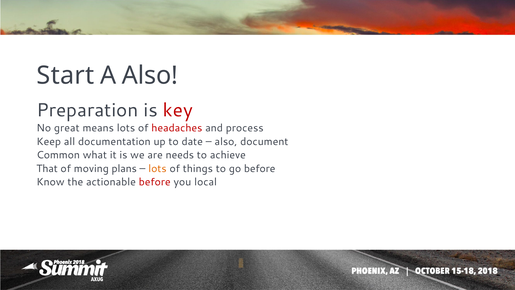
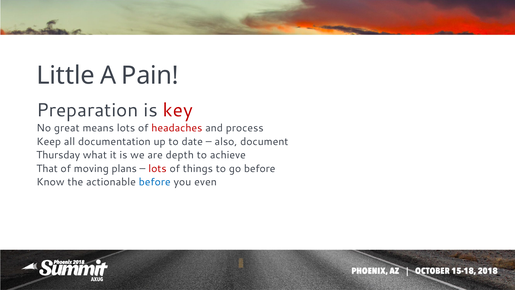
Start: Start -> Little
A Also: Also -> Pain
Common: Common -> Thursday
needs: needs -> depth
lots at (157, 168) colour: orange -> red
before at (155, 182) colour: red -> blue
local: local -> even
